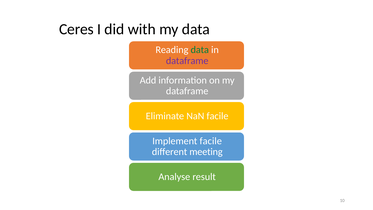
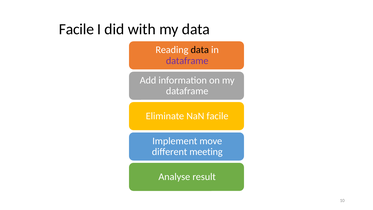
Ceres at (76, 29): Ceres -> Facile
data at (200, 50) colour: green -> black
Implement facile: facile -> move
